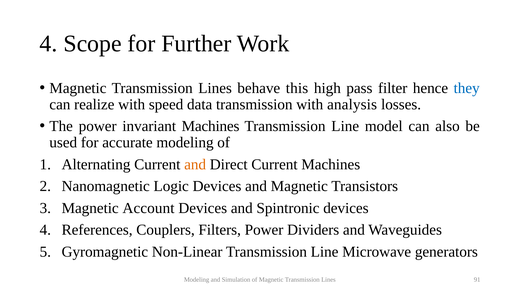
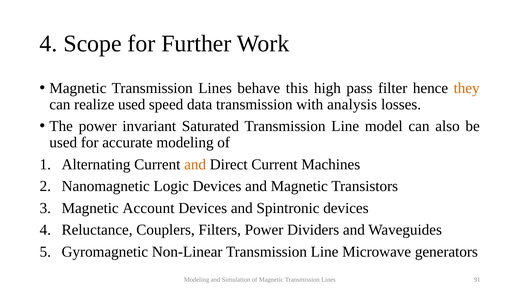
they colour: blue -> orange
realize with: with -> used
invariant Machines: Machines -> Saturated
References: References -> Reluctance
